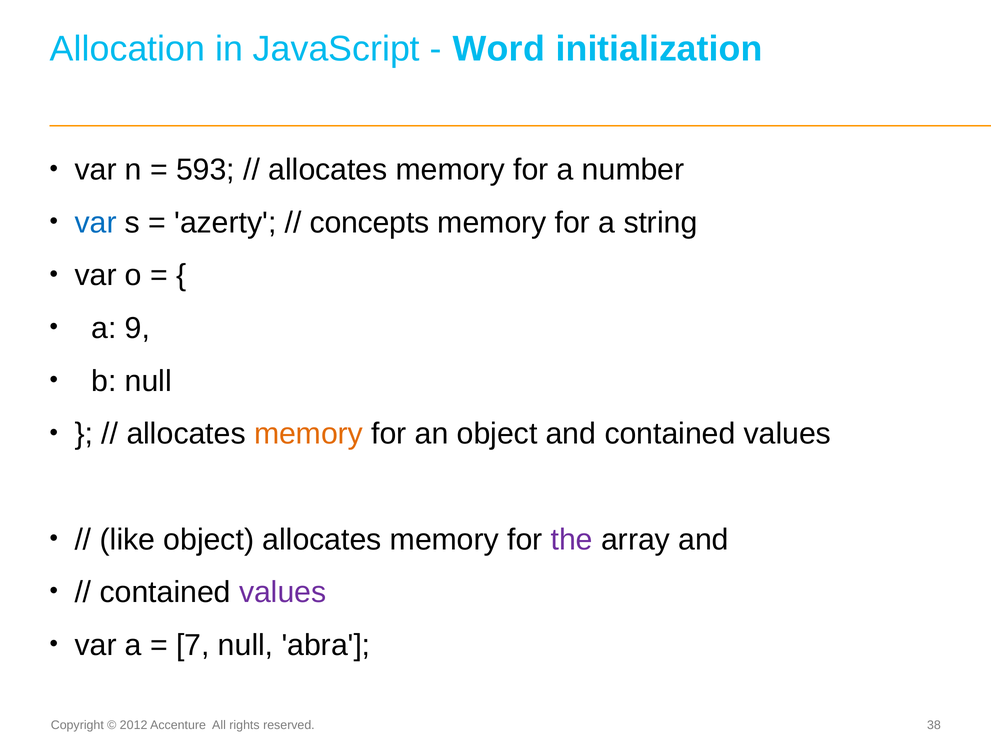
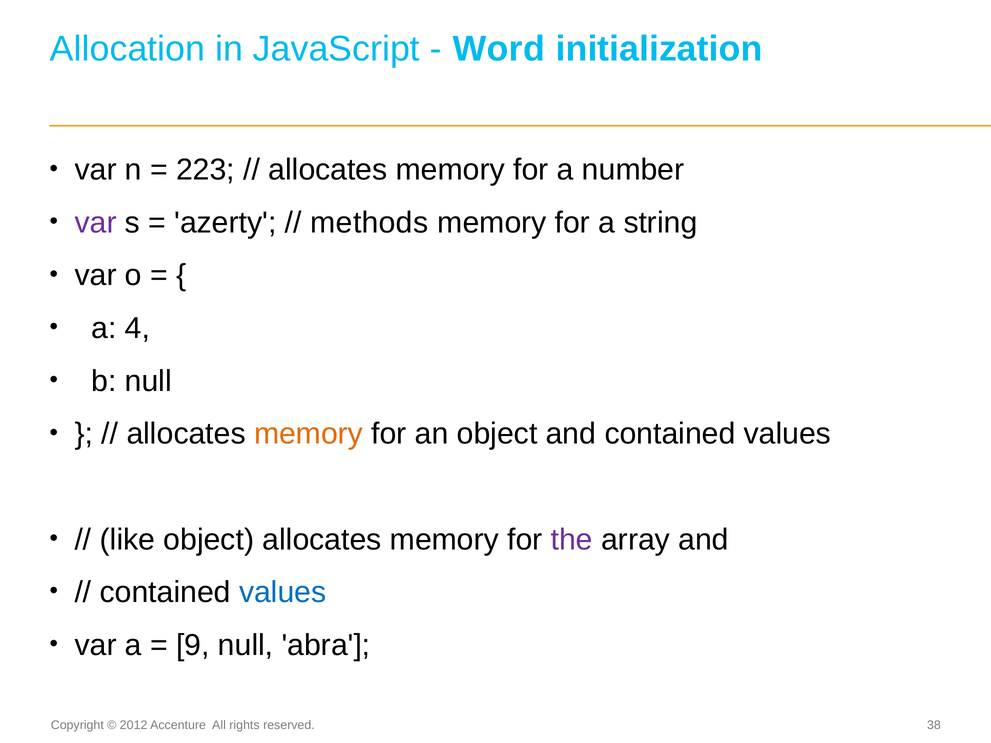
593: 593 -> 223
var at (96, 223) colour: blue -> purple
concepts: concepts -> methods
9: 9 -> 4
values at (283, 593) colour: purple -> blue
7: 7 -> 9
